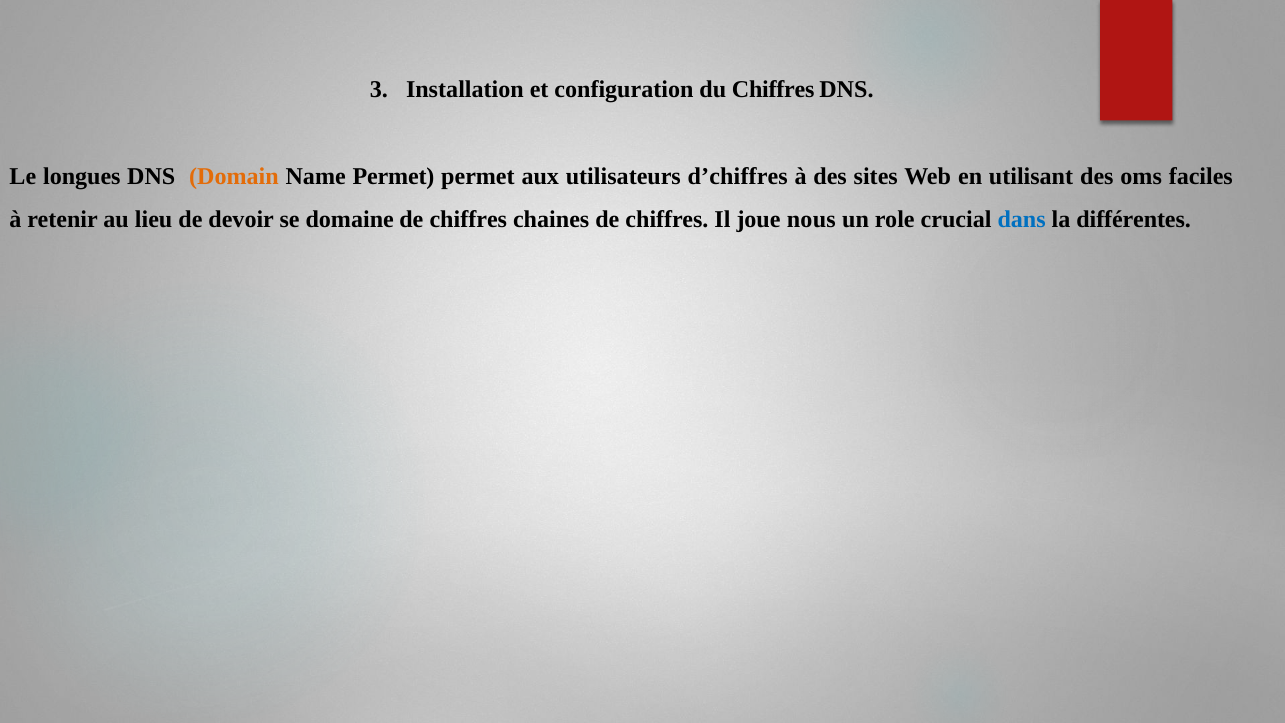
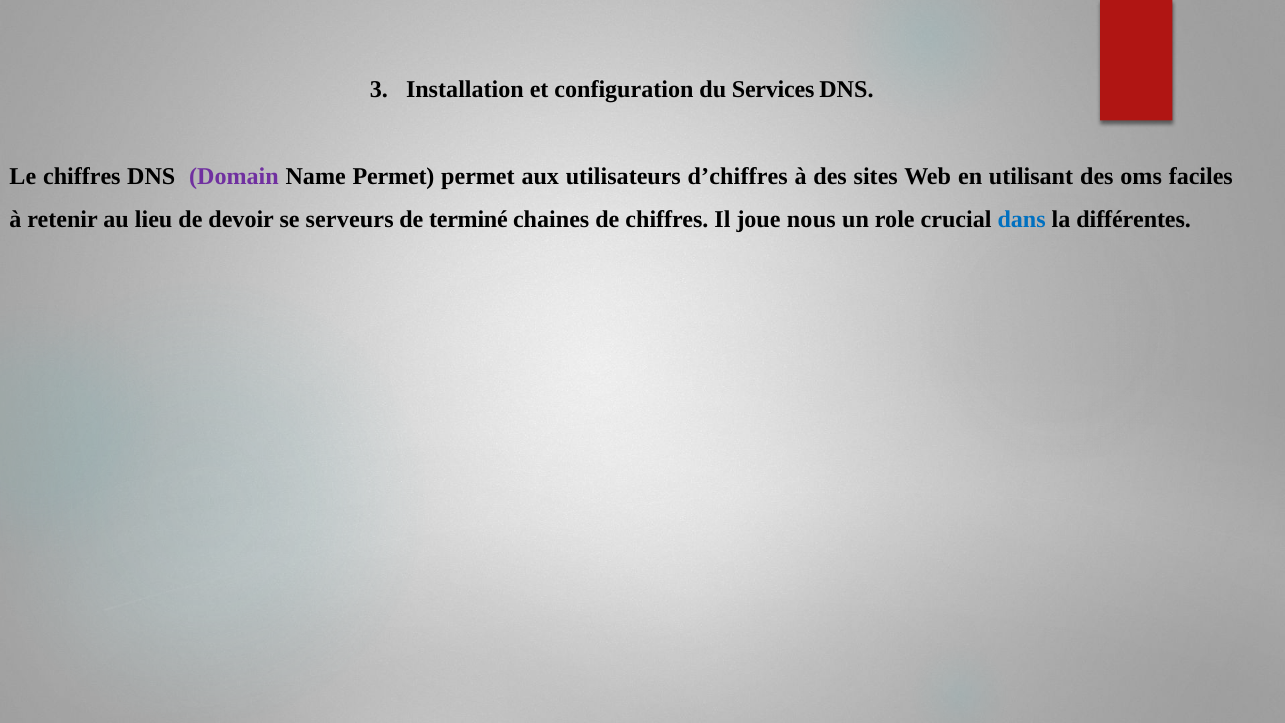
du Chiffres: Chiffres -> Services
Le longues: longues -> chiffres
Domain colour: orange -> purple
domaine: domaine -> serveurs
chiffres at (468, 220): chiffres -> terminé
